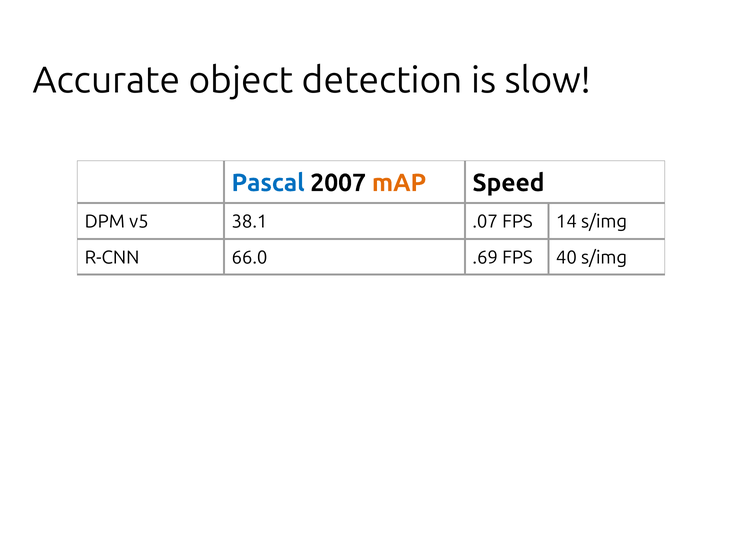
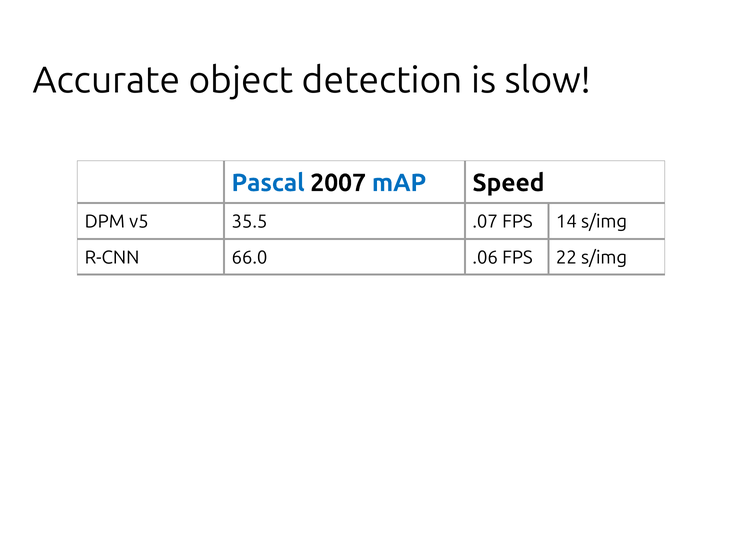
mAP colour: orange -> blue
38.1: 38.1 -> 35.5
.69: .69 -> .06
40: 40 -> 22
